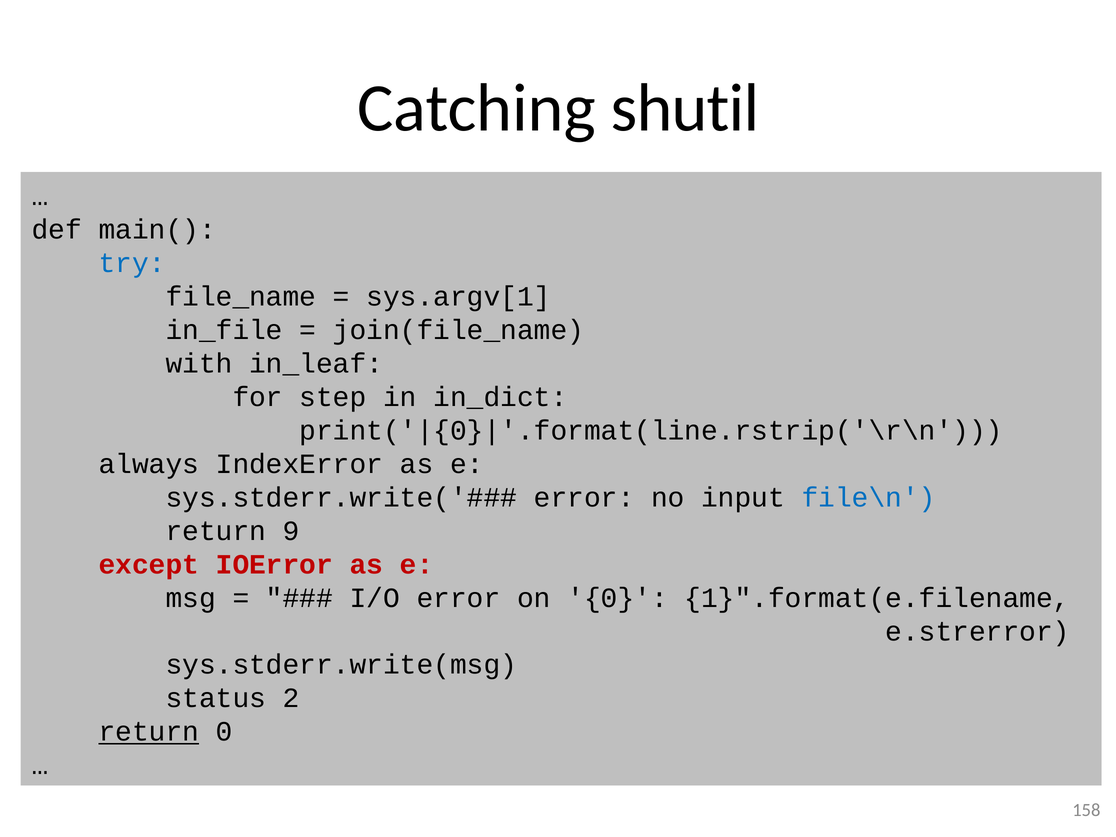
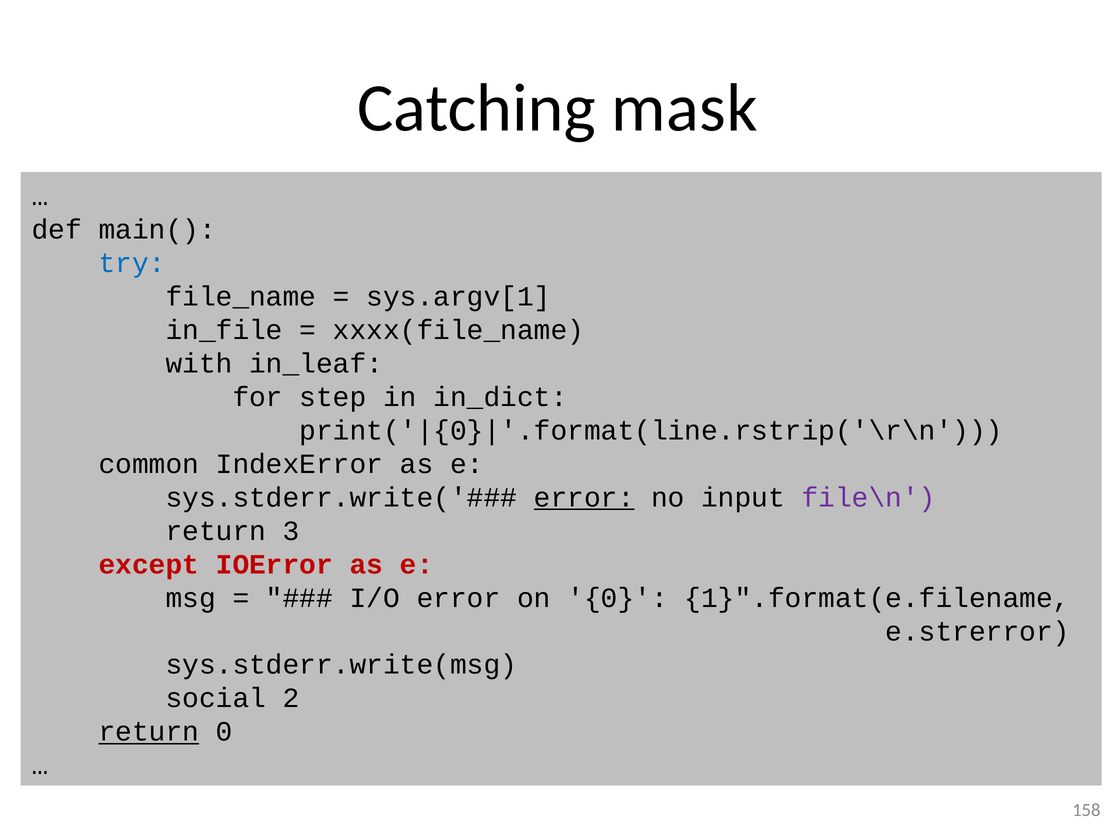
shutil: shutil -> mask
join(file_name: join(file_name -> xxxx(file_name
always: always -> common
error at (584, 497) underline: none -> present
file\n colour: blue -> purple
9: 9 -> 3
status: status -> social
